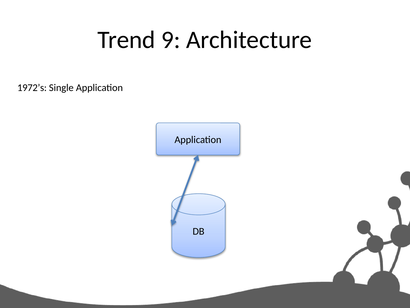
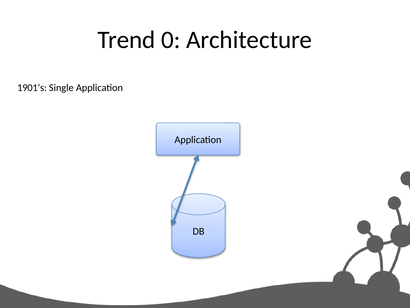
9: 9 -> 0
1972’s: 1972’s -> 1901’s
